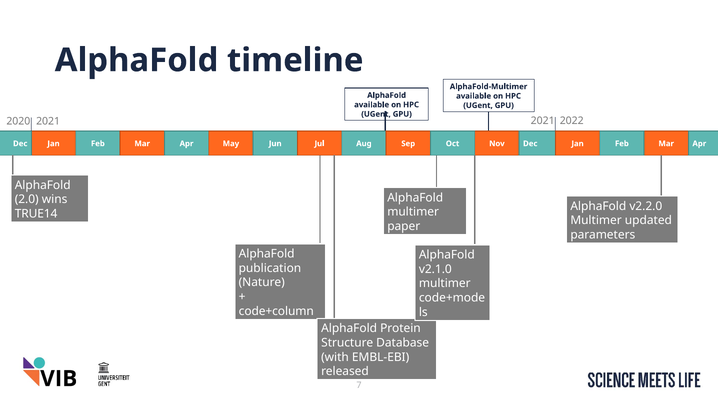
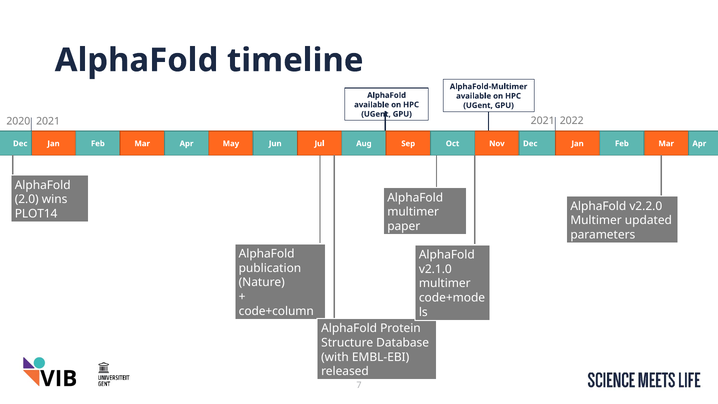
TRUE14: TRUE14 -> PLOT14
